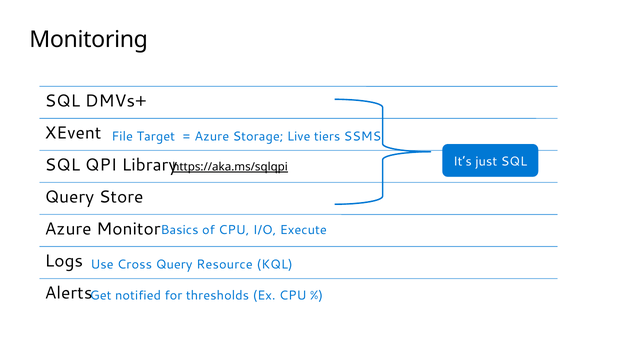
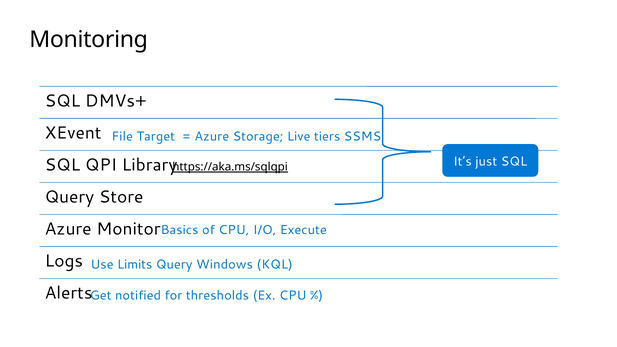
Cross: Cross -> Limits
Resource: Resource -> Windows
